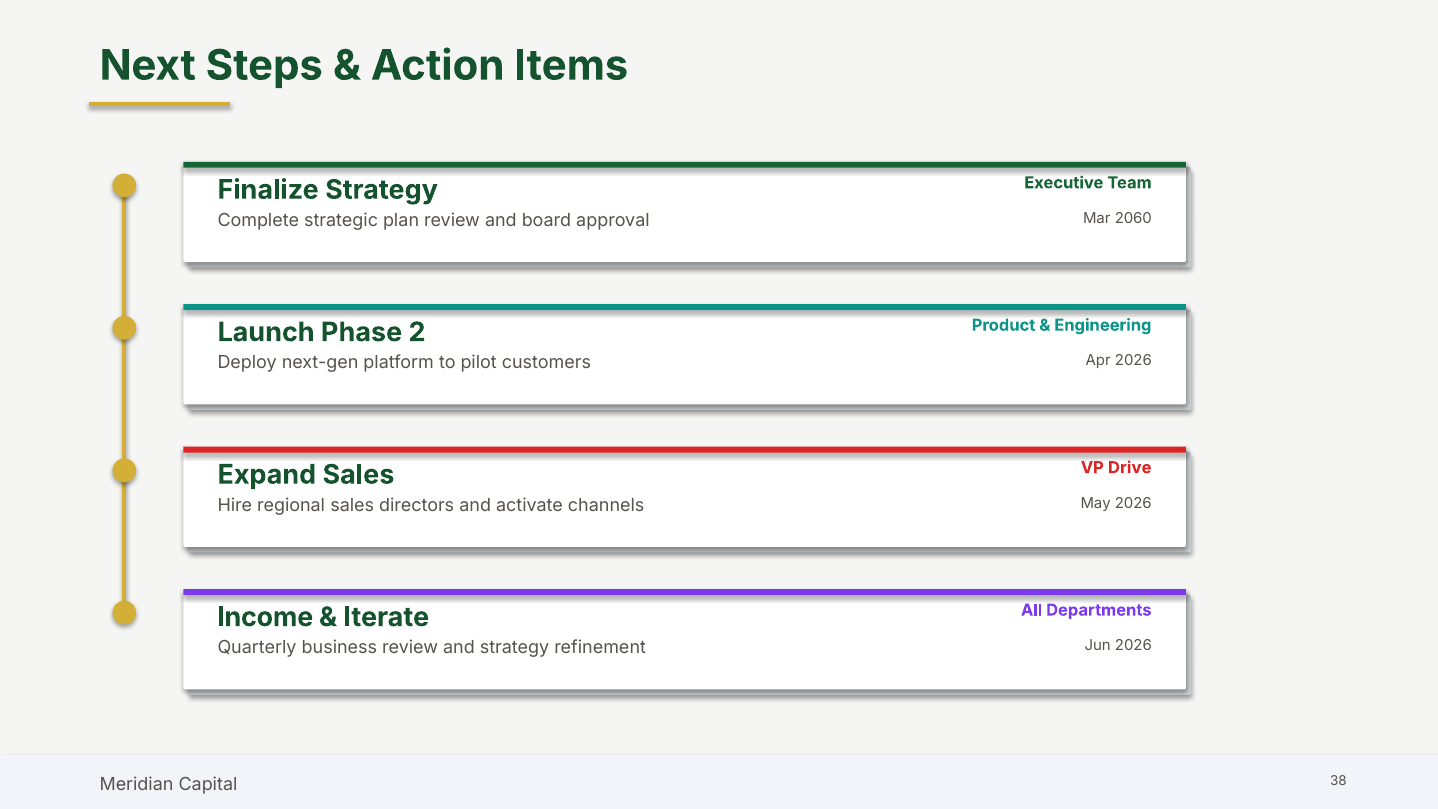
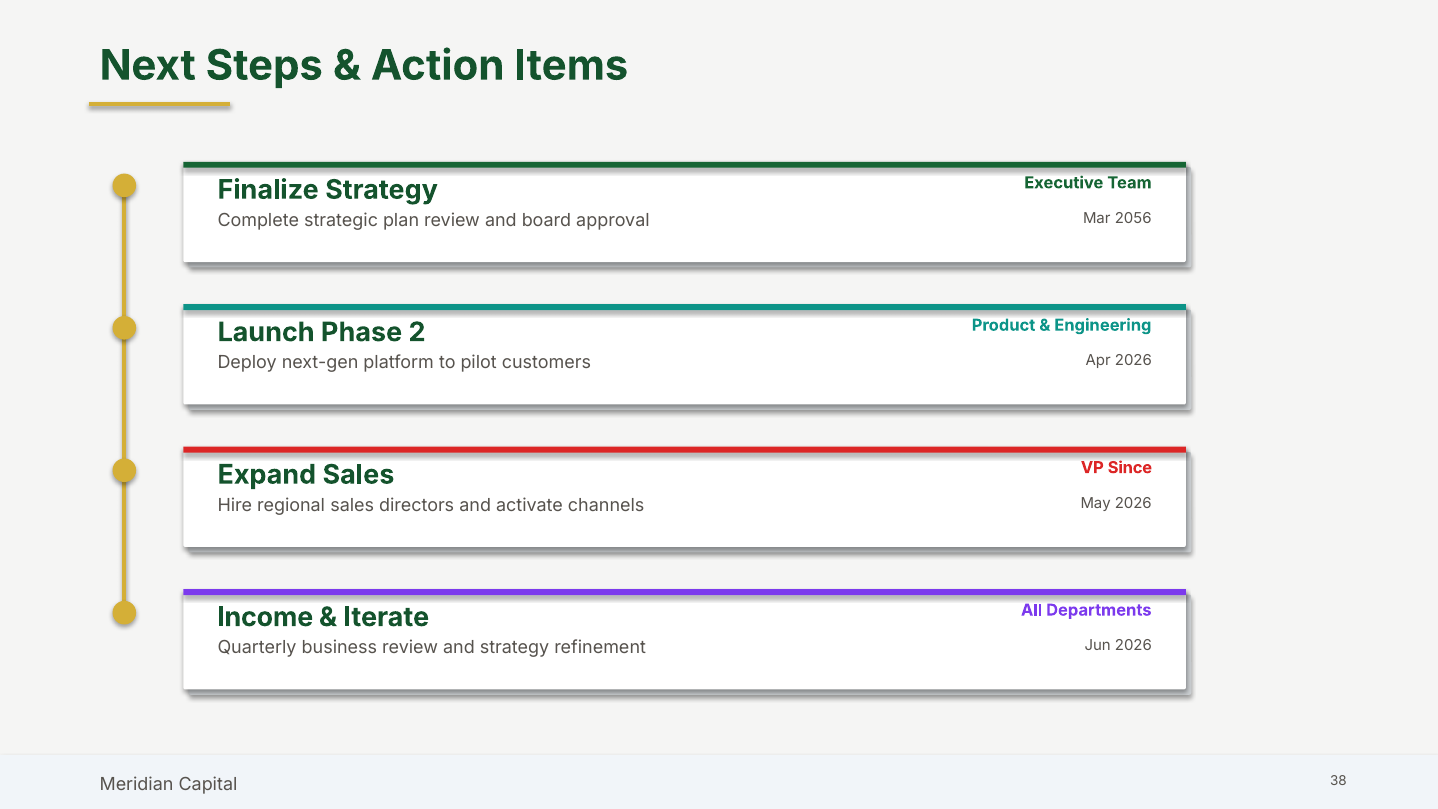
2060: 2060 -> 2056
Drive: Drive -> Since
